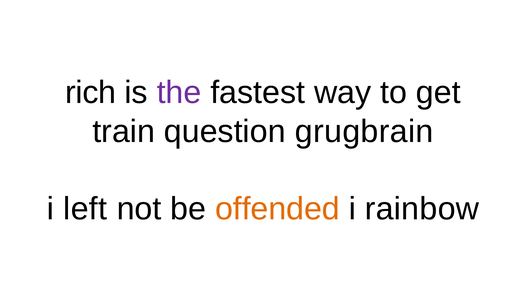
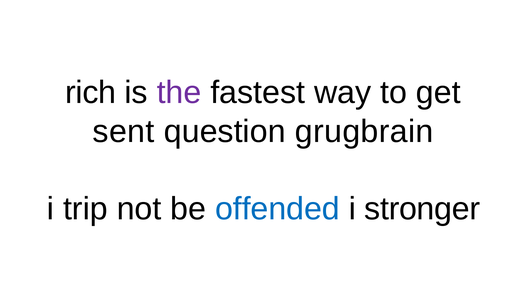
train: train -> sent
left: left -> trip
offended colour: orange -> blue
rainbow: rainbow -> stronger
